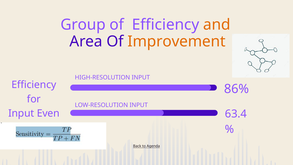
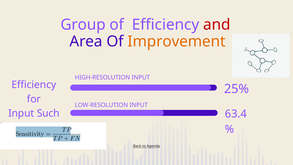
and colour: orange -> red
86%: 86% -> 25%
Even: Even -> Such
